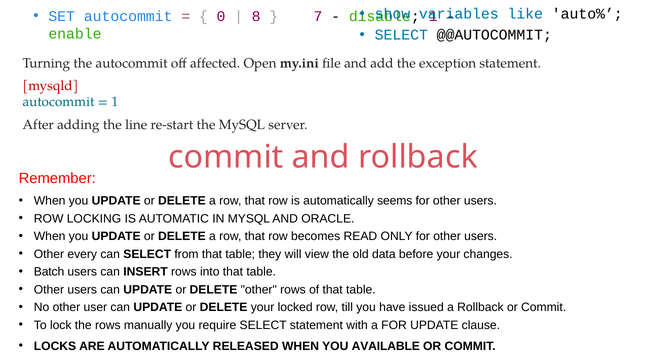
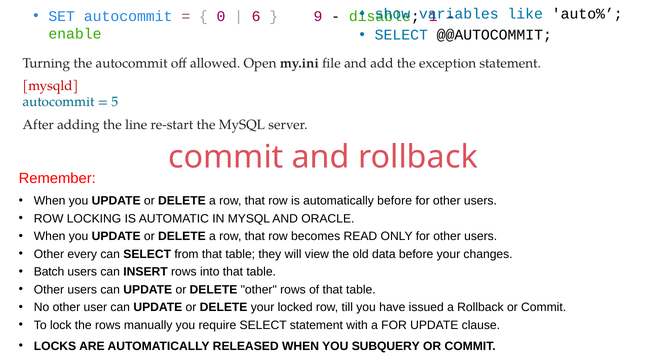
8: 8 -> 6
7: 7 -> 9
affected: affected -> allowed
1 at (115, 102): 1 -> 5
automatically seems: seems -> before
AVAILABLE: AVAILABLE -> SUBQUERY
